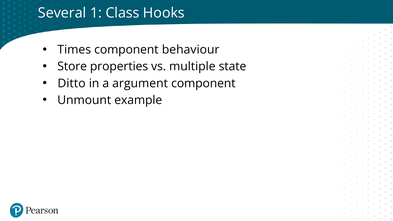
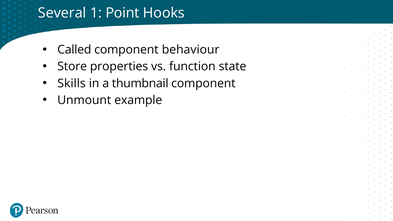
Class: Class -> Point
Times: Times -> Called
multiple: multiple -> function
Ditto: Ditto -> Skills
argument: argument -> thumbnail
